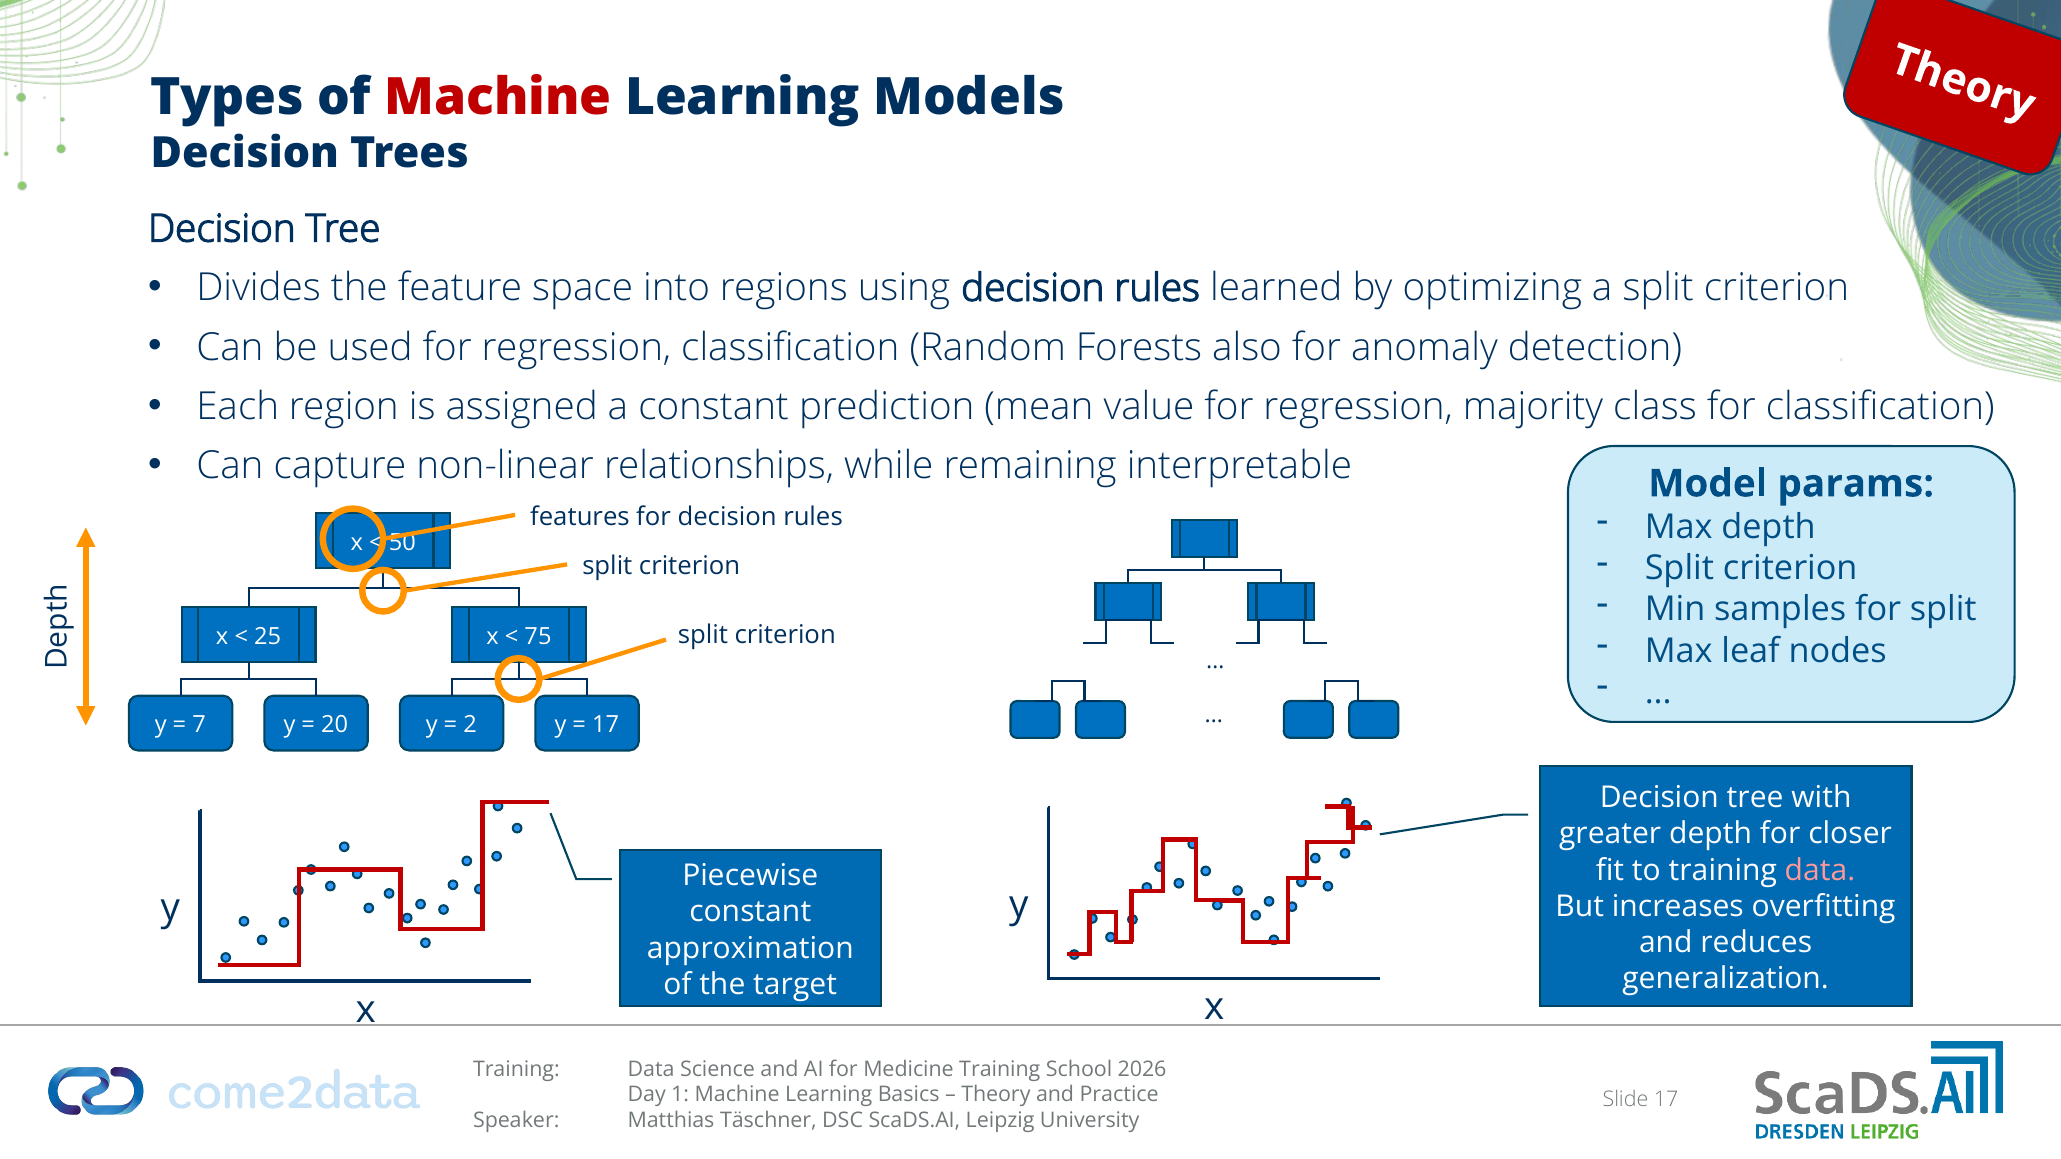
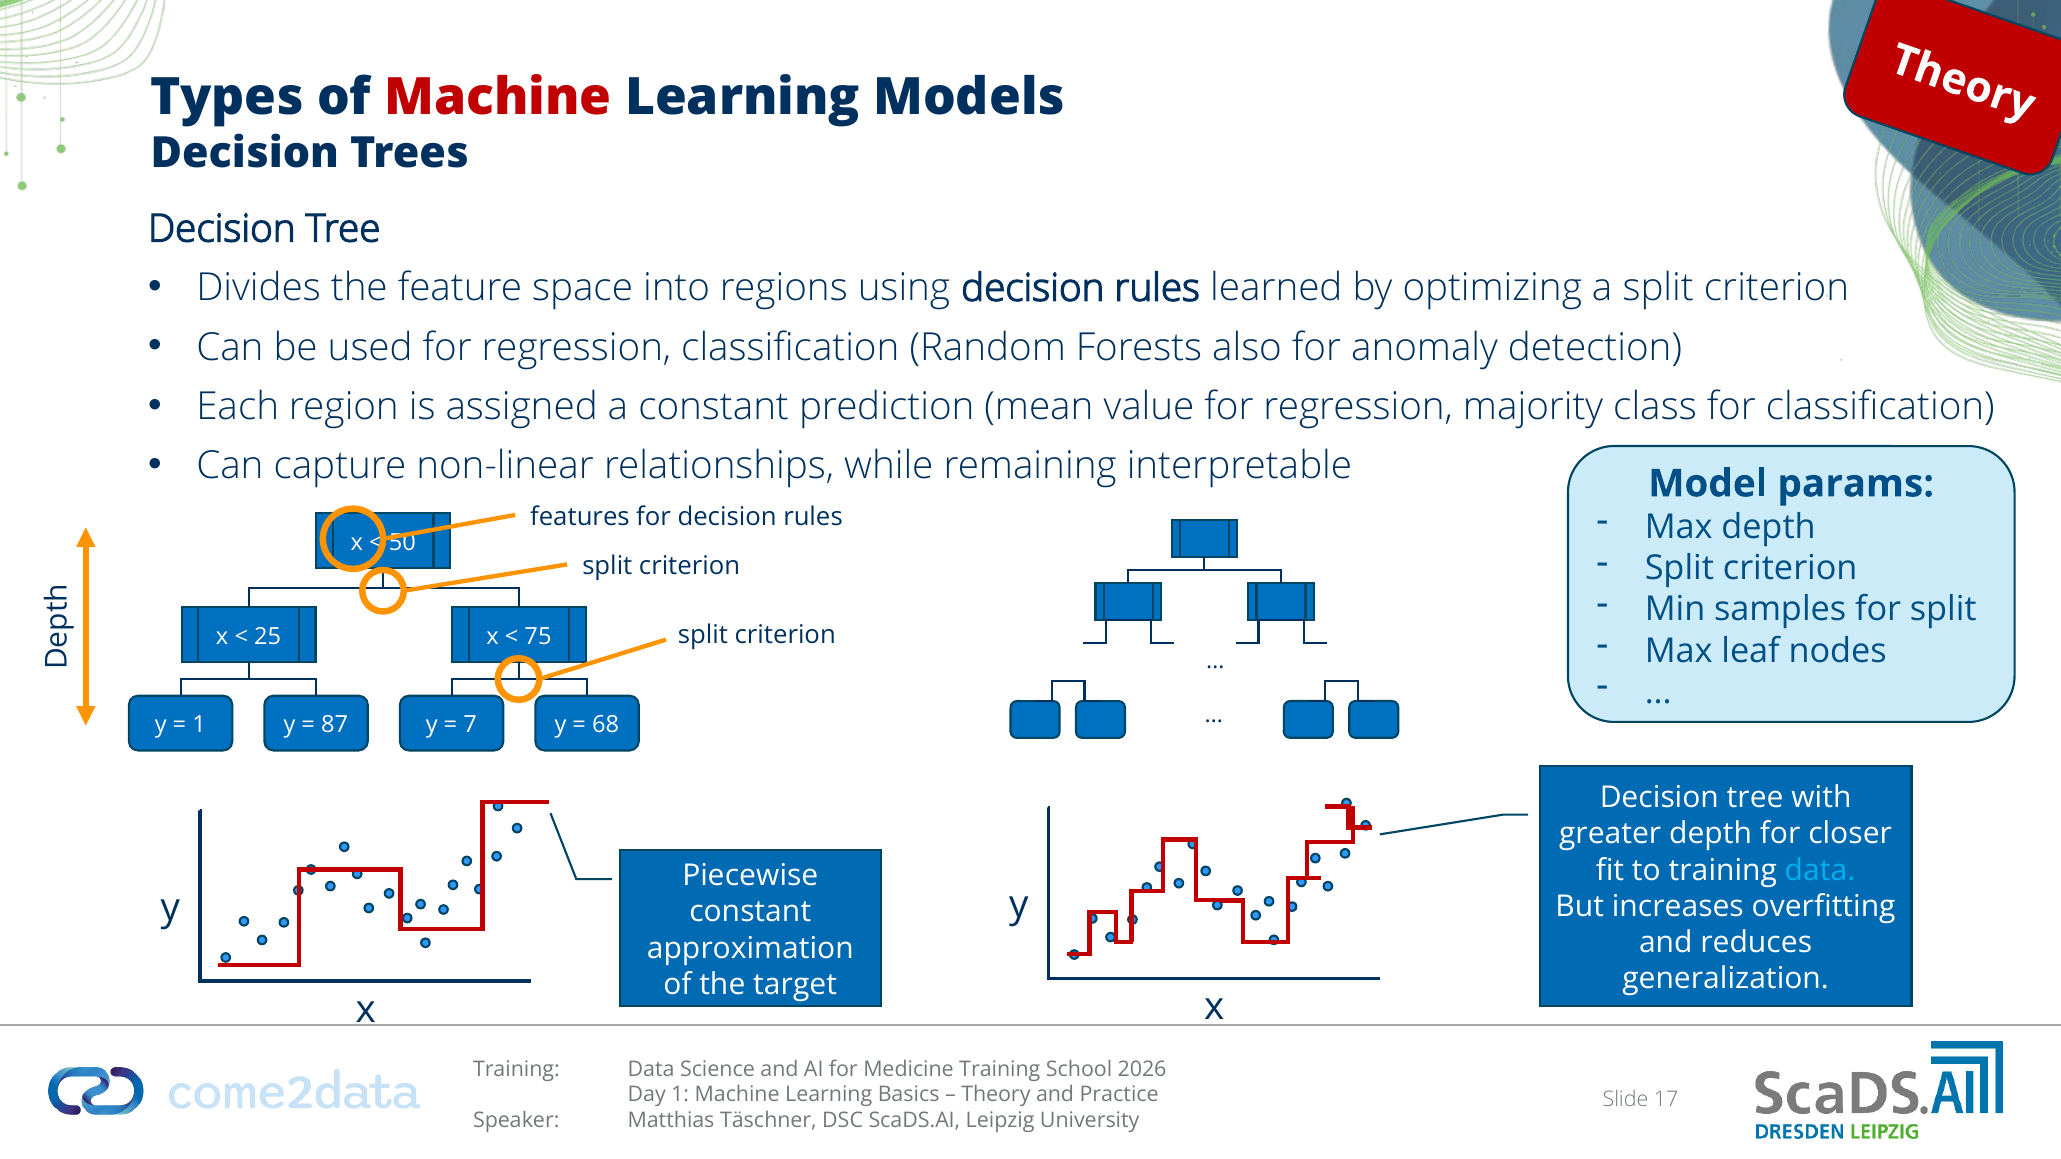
7 at (199, 725): 7 -> 1
20: 20 -> 87
2: 2 -> 7
17 at (606, 725): 17 -> 68
data at (1820, 870) colour: pink -> light blue
